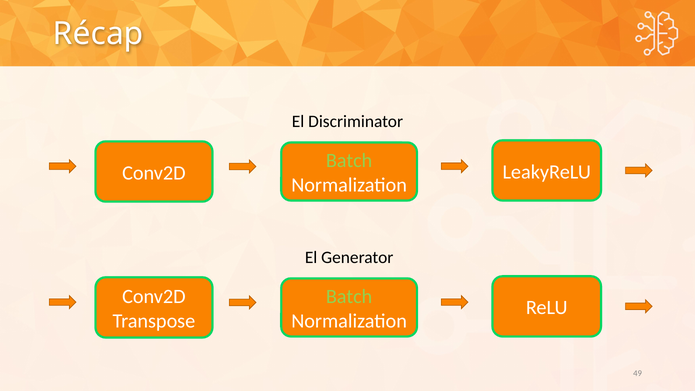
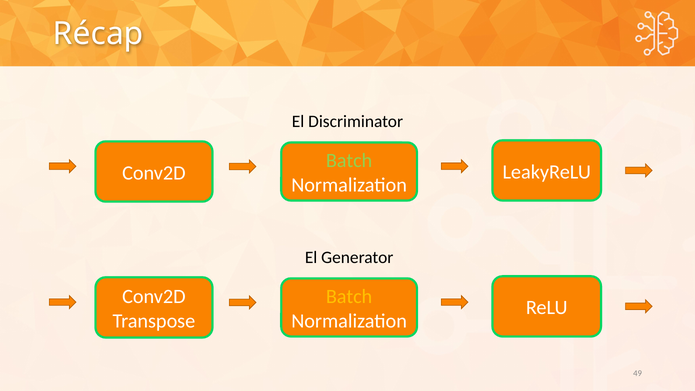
Batch at (349, 297) colour: light green -> yellow
